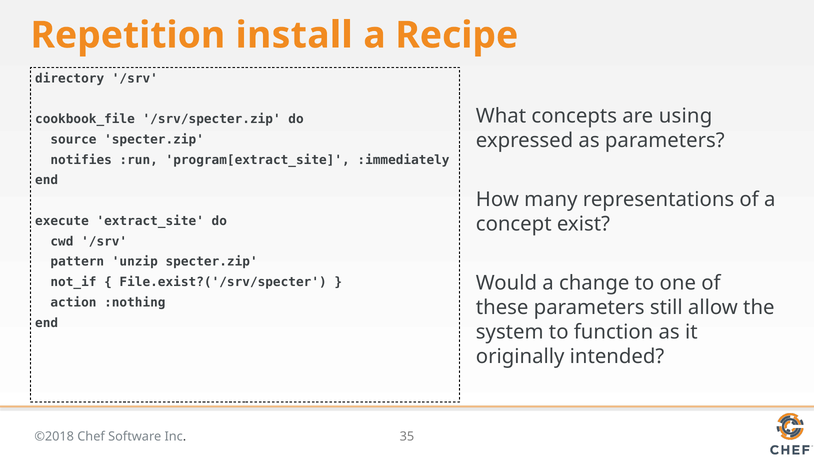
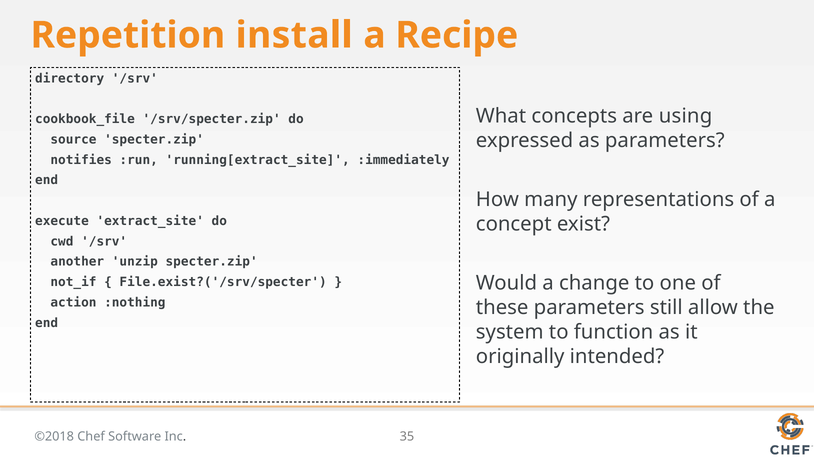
program[extract_site: program[extract_site -> running[extract_site
pattern: pattern -> another
